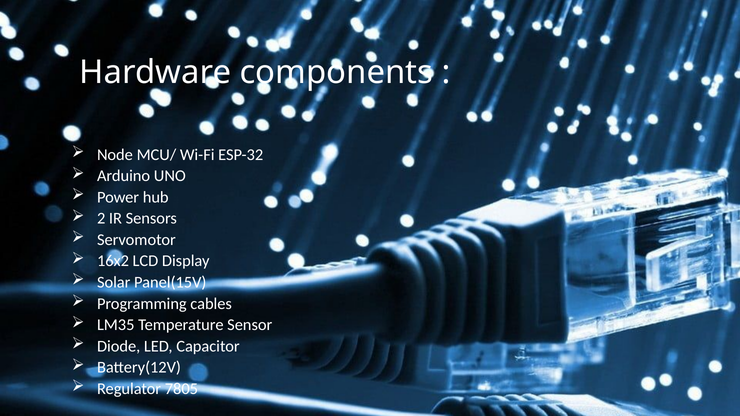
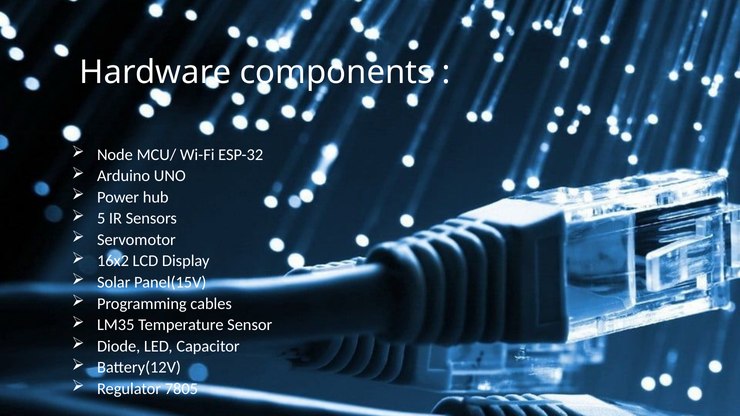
2: 2 -> 5
